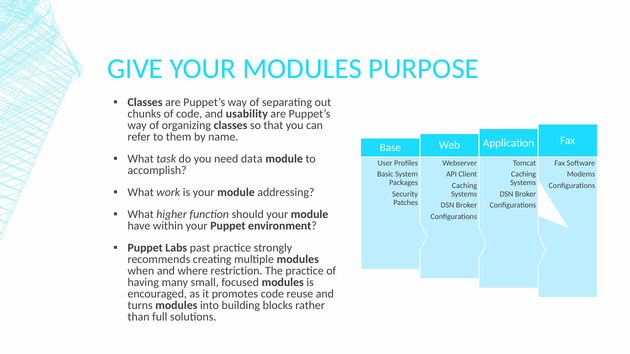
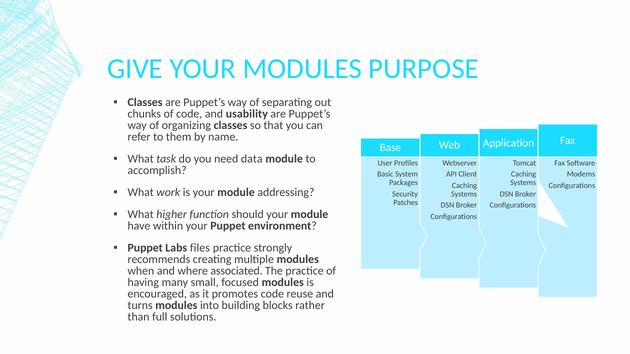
past: past -> files
restriction: restriction -> associated
